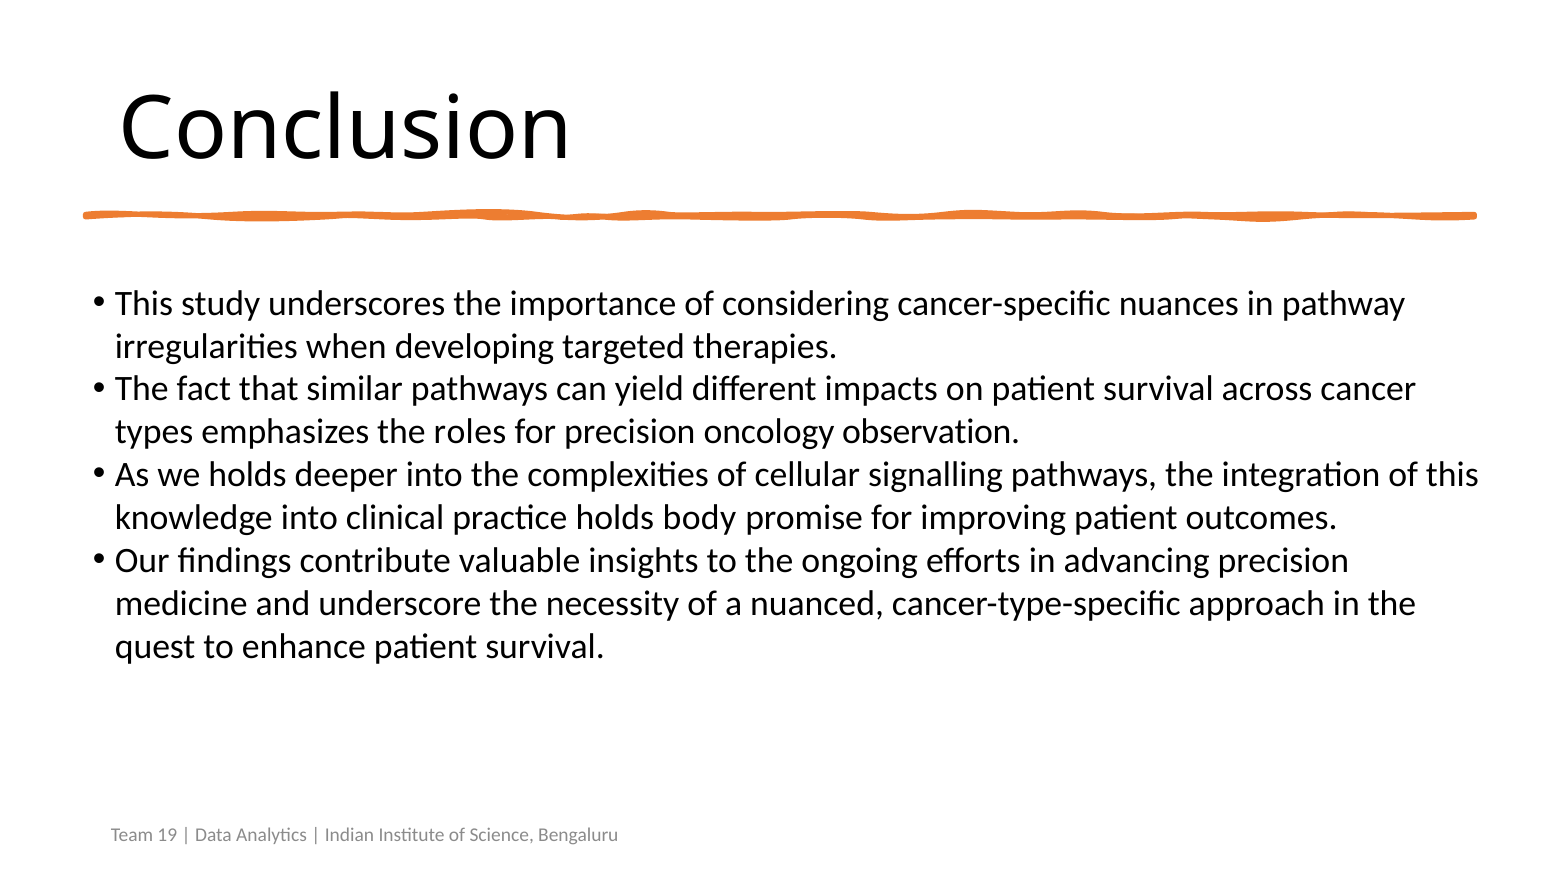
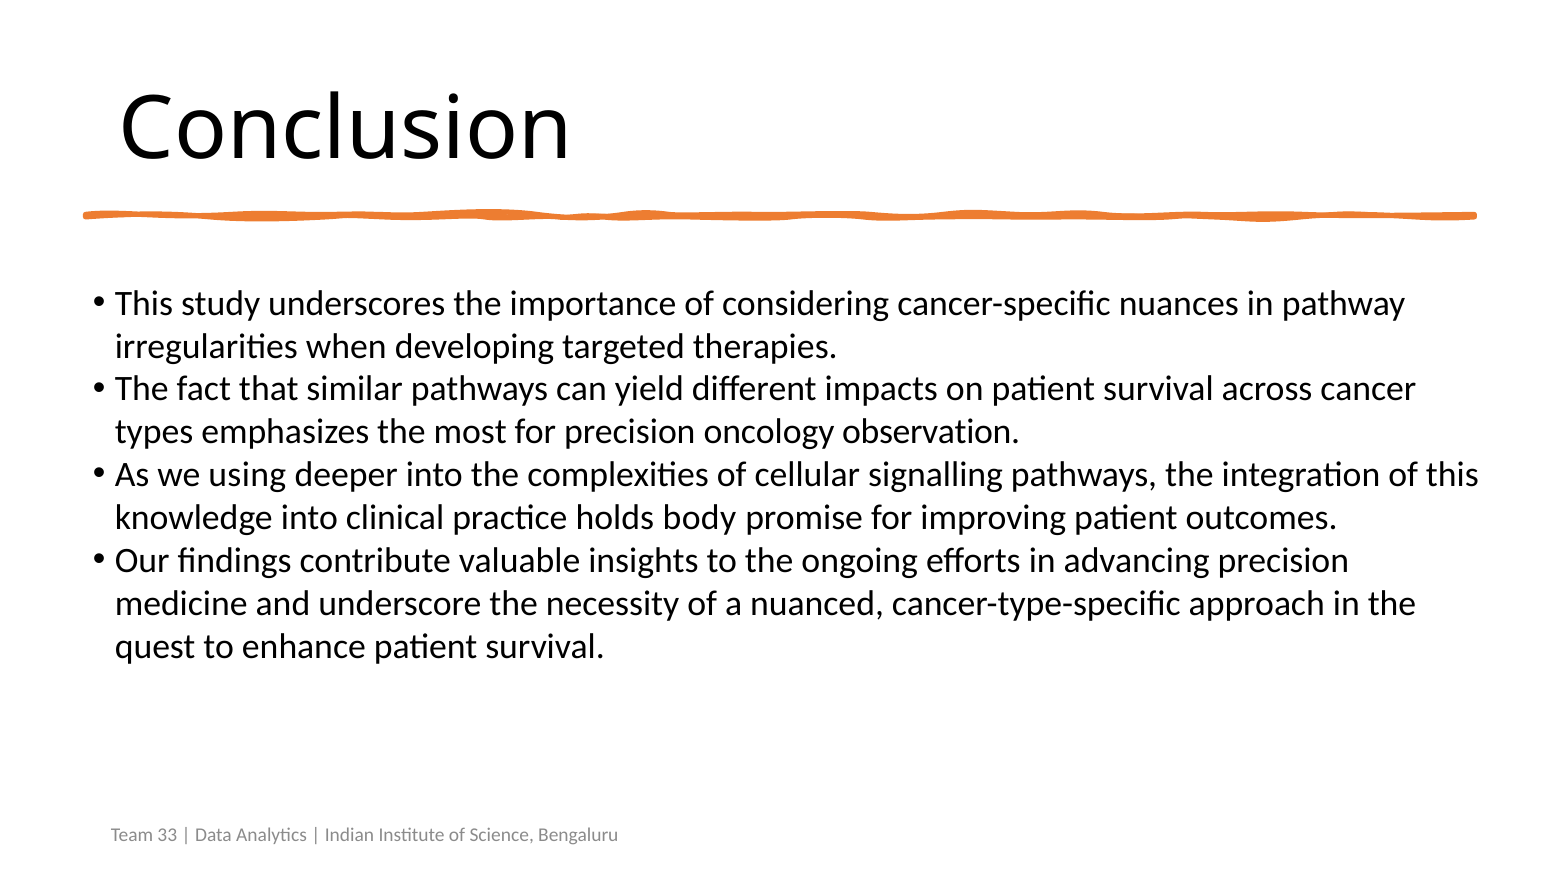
roles: roles -> most
we holds: holds -> using
19: 19 -> 33
